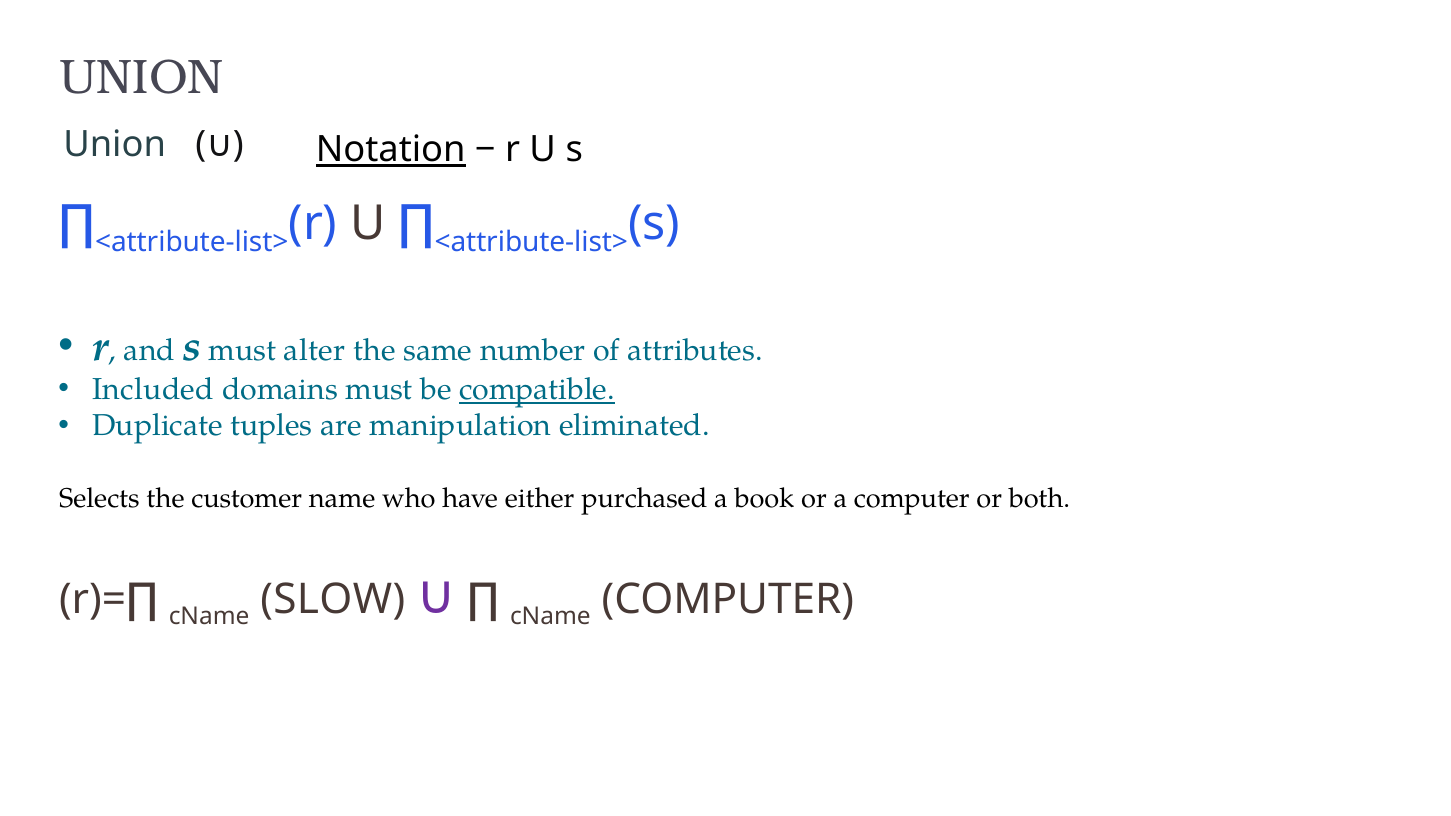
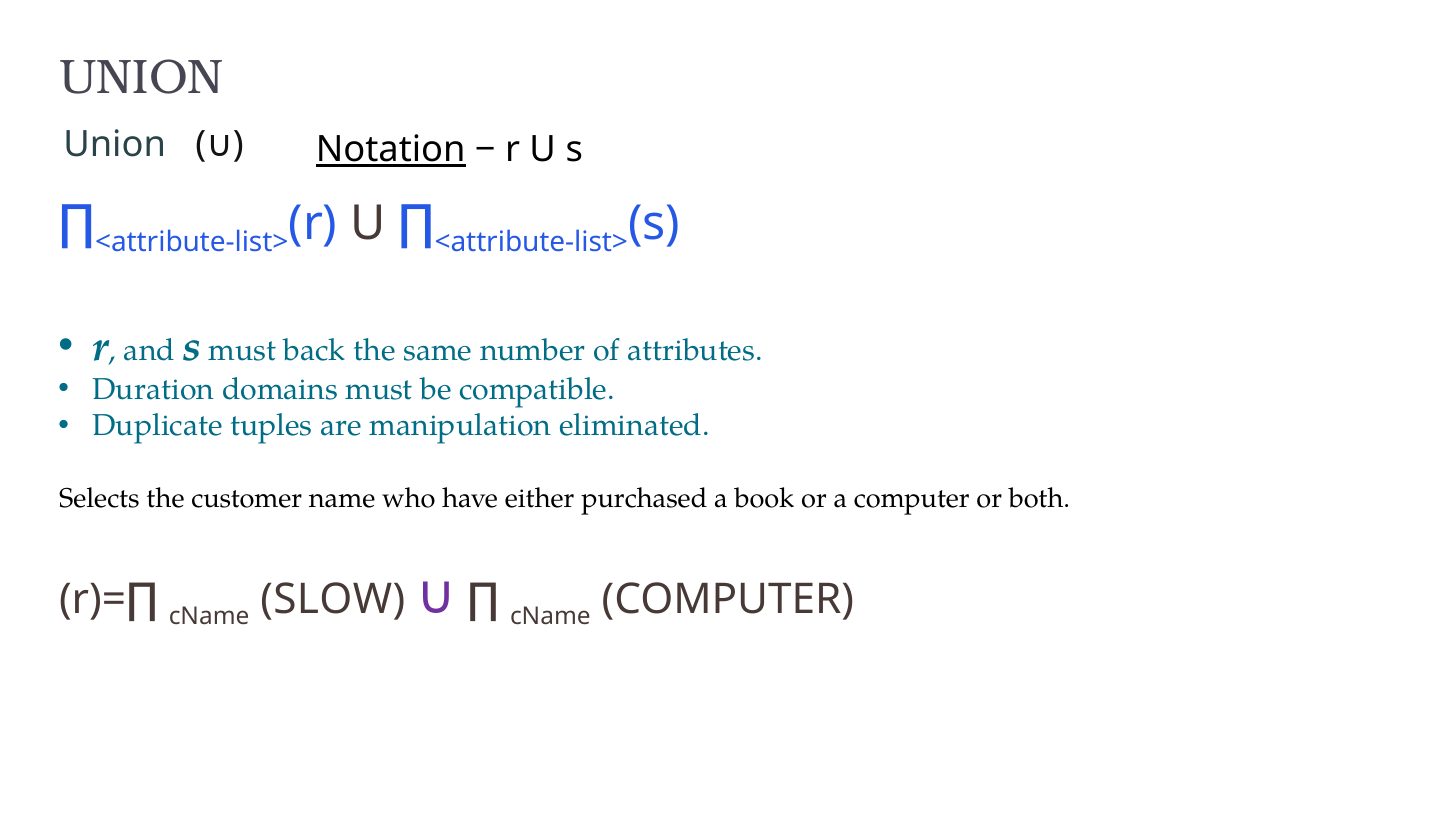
alter: alter -> back
Included: Included -> Duration
compatible underline: present -> none
